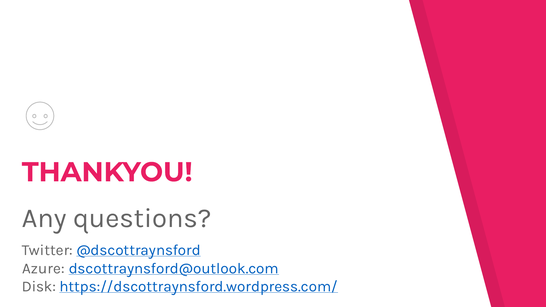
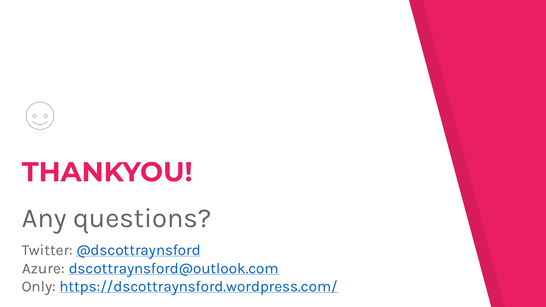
Disk: Disk -> Only
